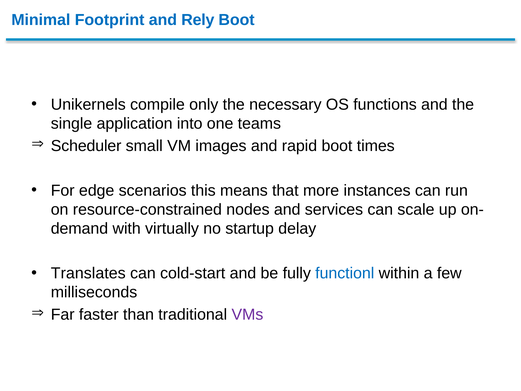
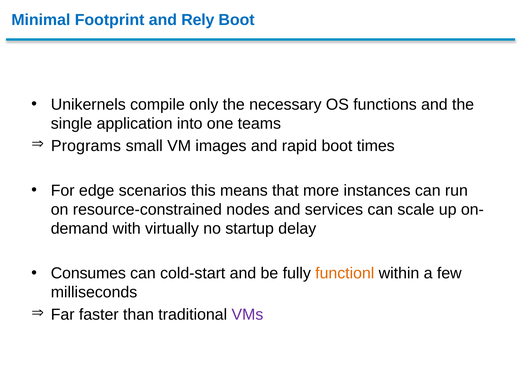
Scheduler: Scheduler -> Programs
Translates: Translates -> Consumes
functionl colour: blue -> orange
